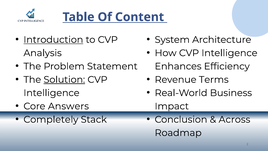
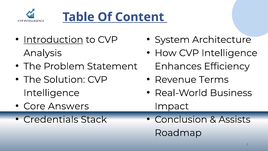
Solution underline: present -> none
Completely: Completely -> Credentials
Across: Across -> Assists
